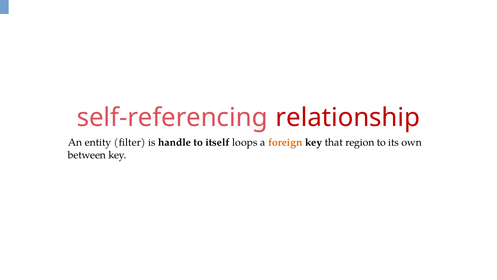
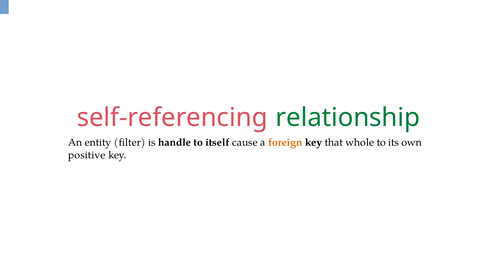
relationship colour: red -> green
loops: loops -> cause
region: region -> whole
between: between -> positive
